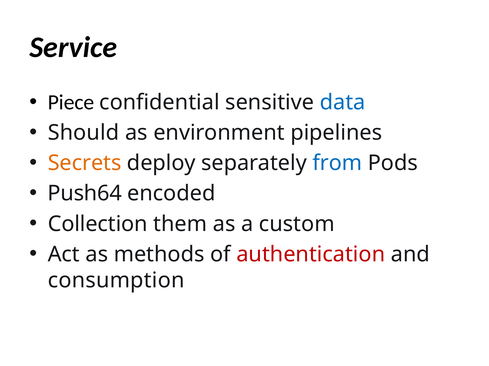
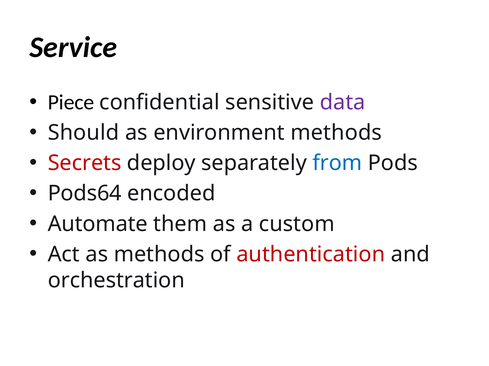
data colour: blue -> purple
environment pipelines: pipelines -> methods
Secrets colour: orange -> red
Push64: Push64 -> Pods64
Collection: Collection -> Automate
consumption: consumption -> orchestration
